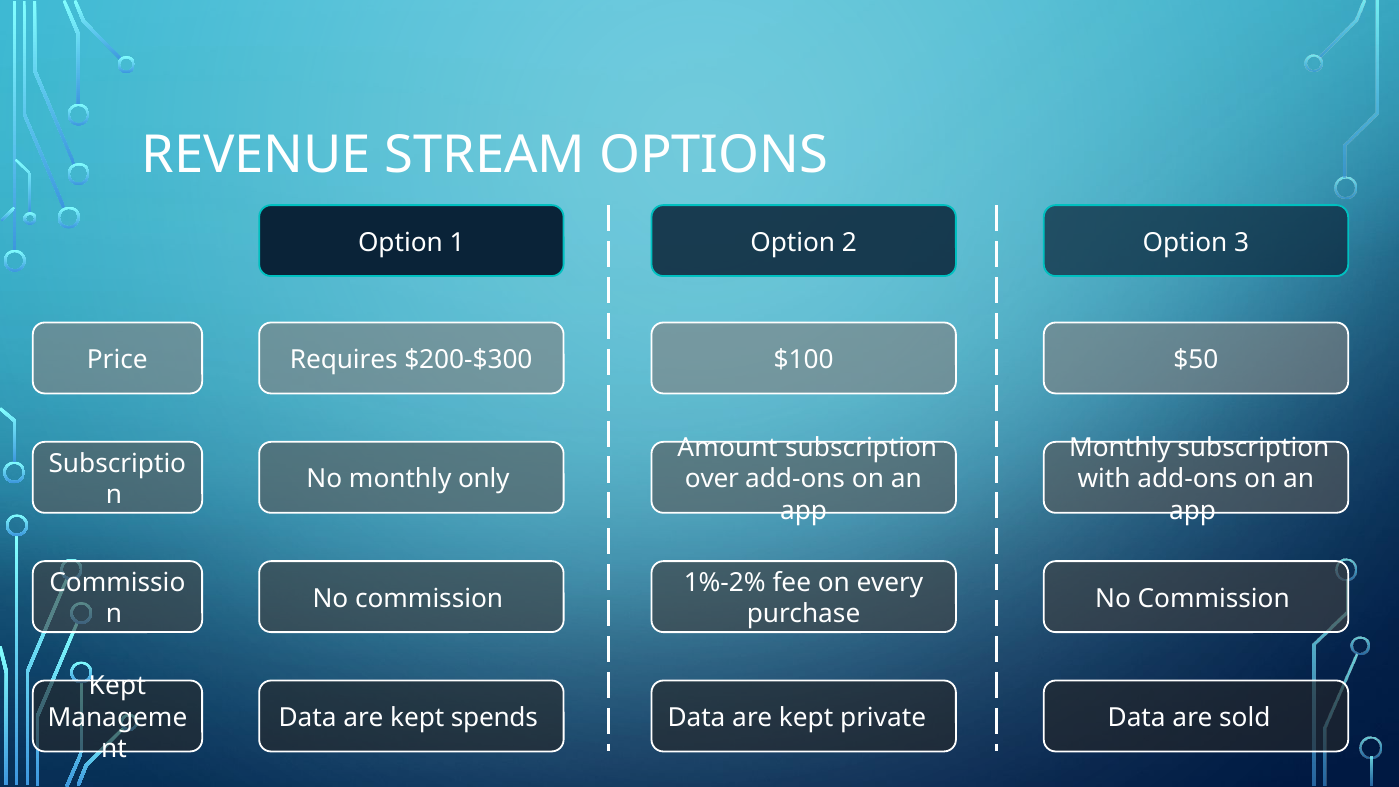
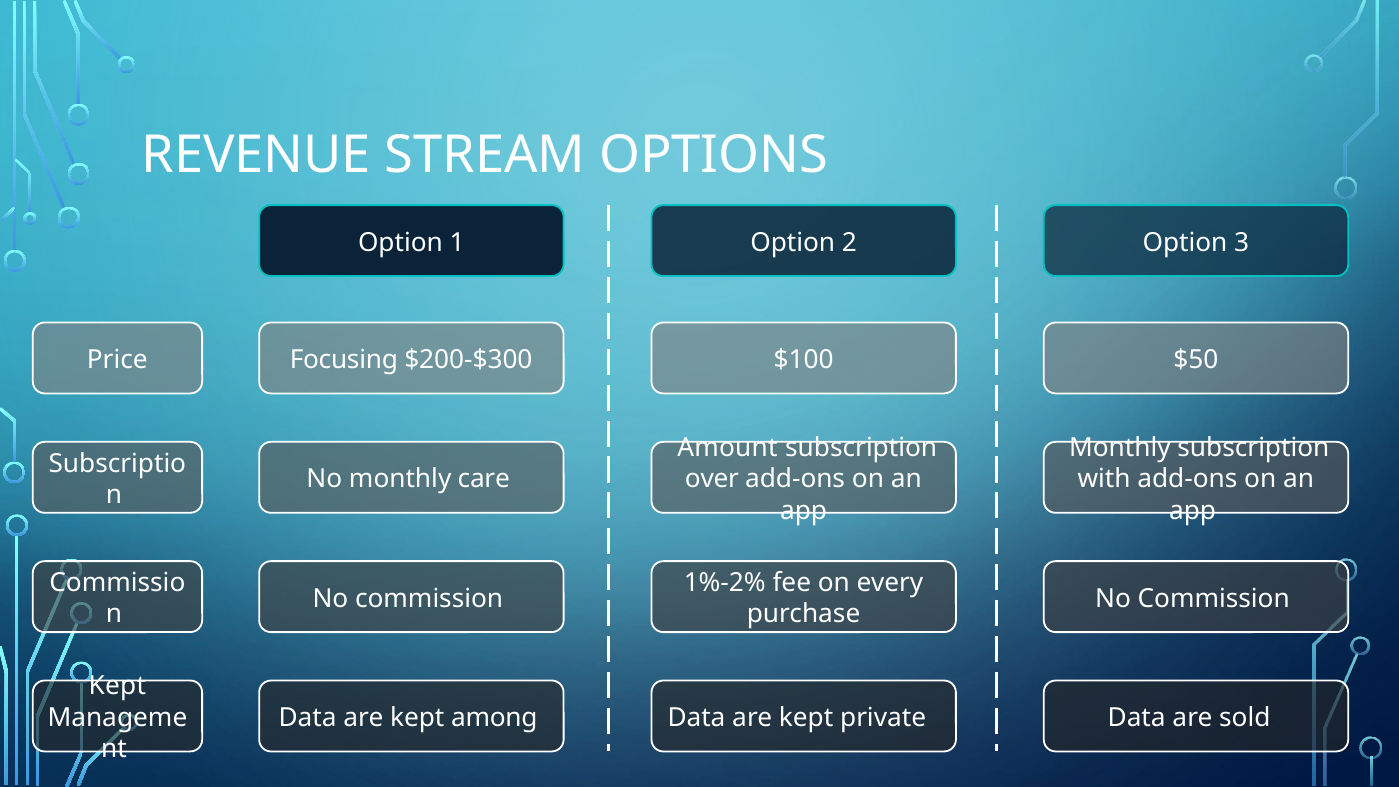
Requires: Requires -> Focusing
only: only -> care
spends: spends -> among
